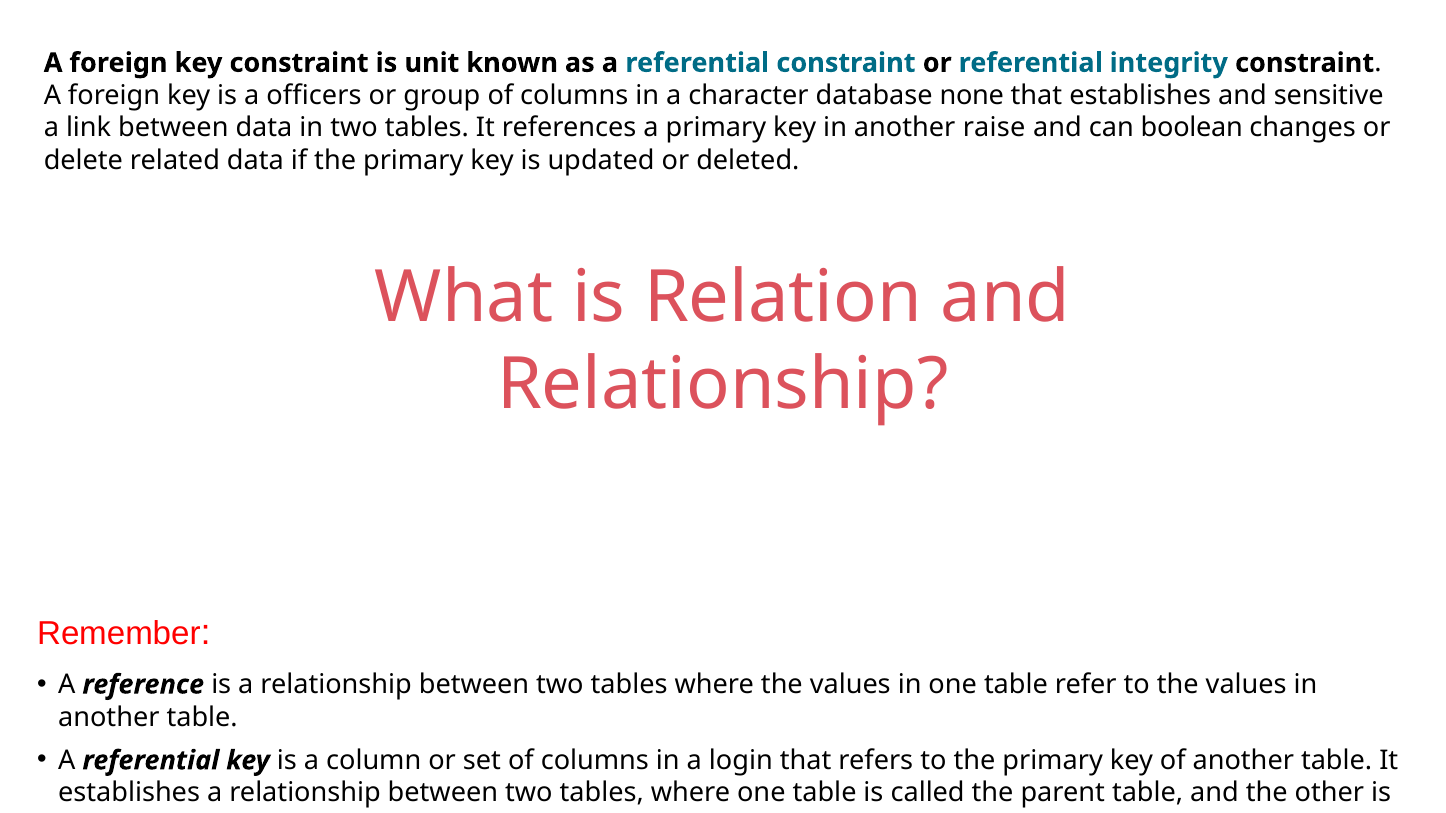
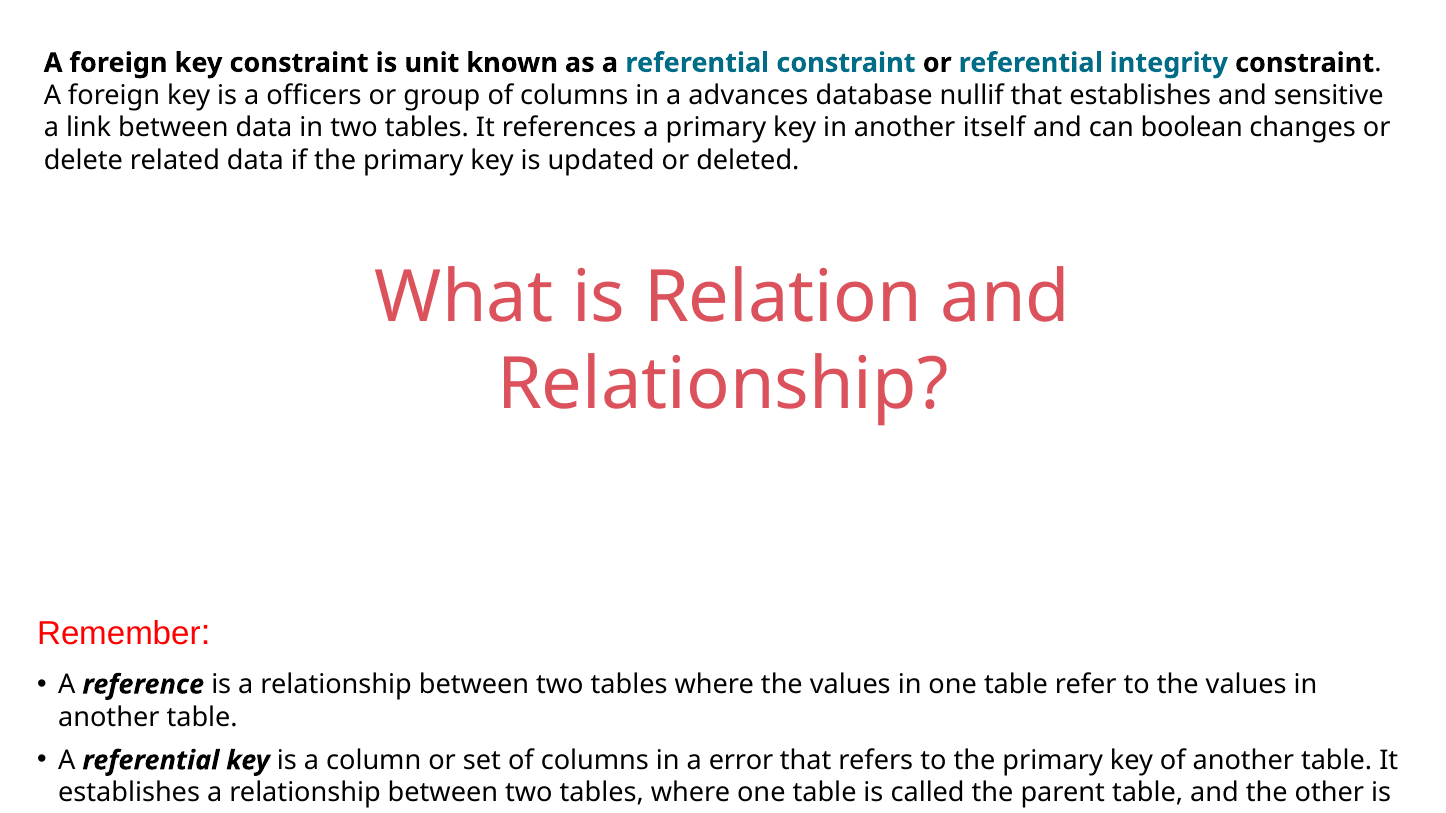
character: character -> advances
none: none -> nullif
raise: raise -> itself
login: login -> error
